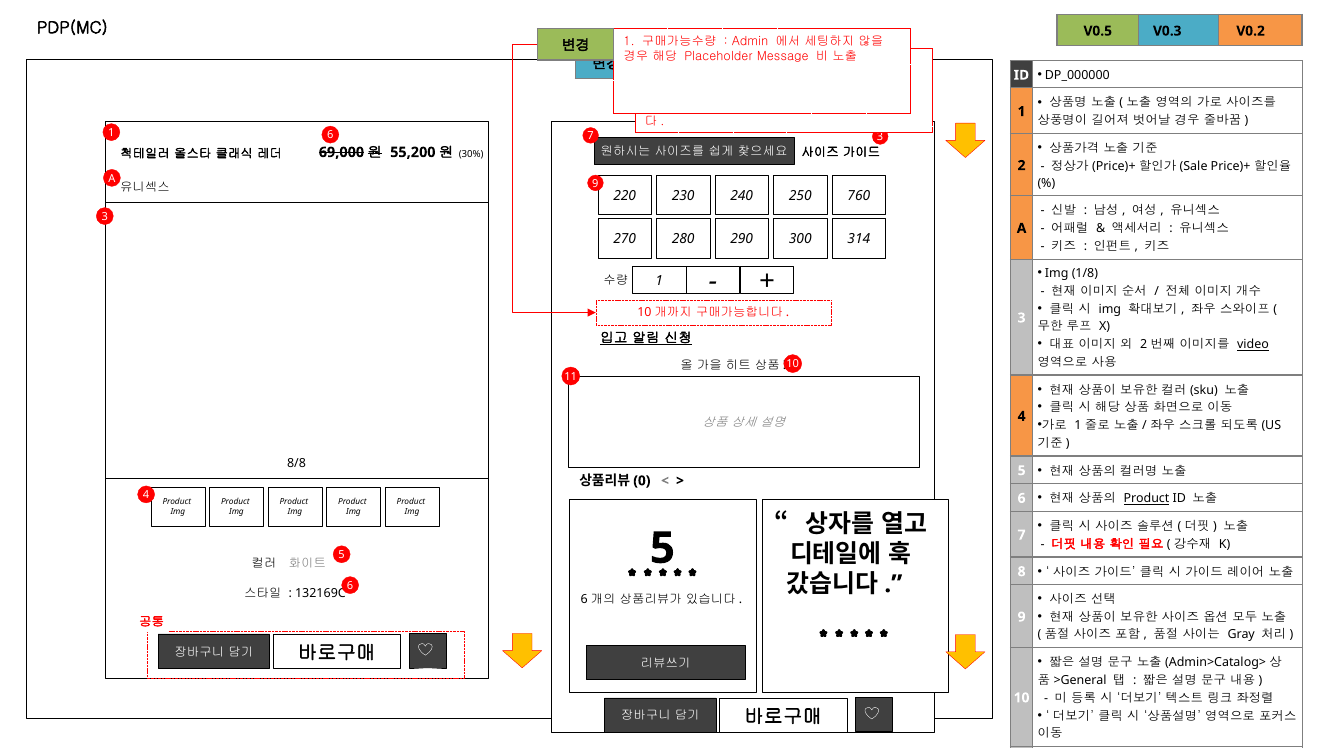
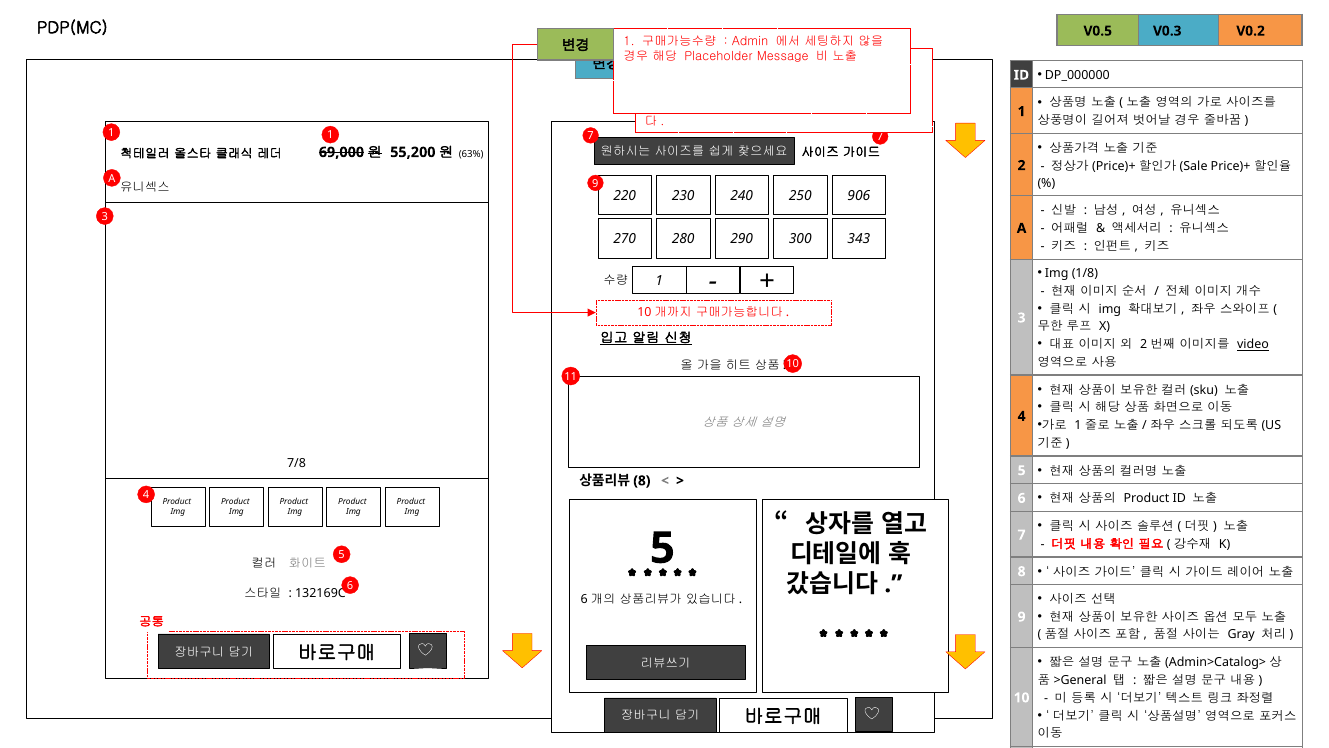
1 6: 6 -> 1
7 3: 3 -> 7
30%: 30% -> 63%
760: 760 -> 906
314: 314 -> 343
8/8: 8/8 -> 7/8
0 at (642, 480): 0 -> 8
Product at (1146, 498) underline: present -> none
